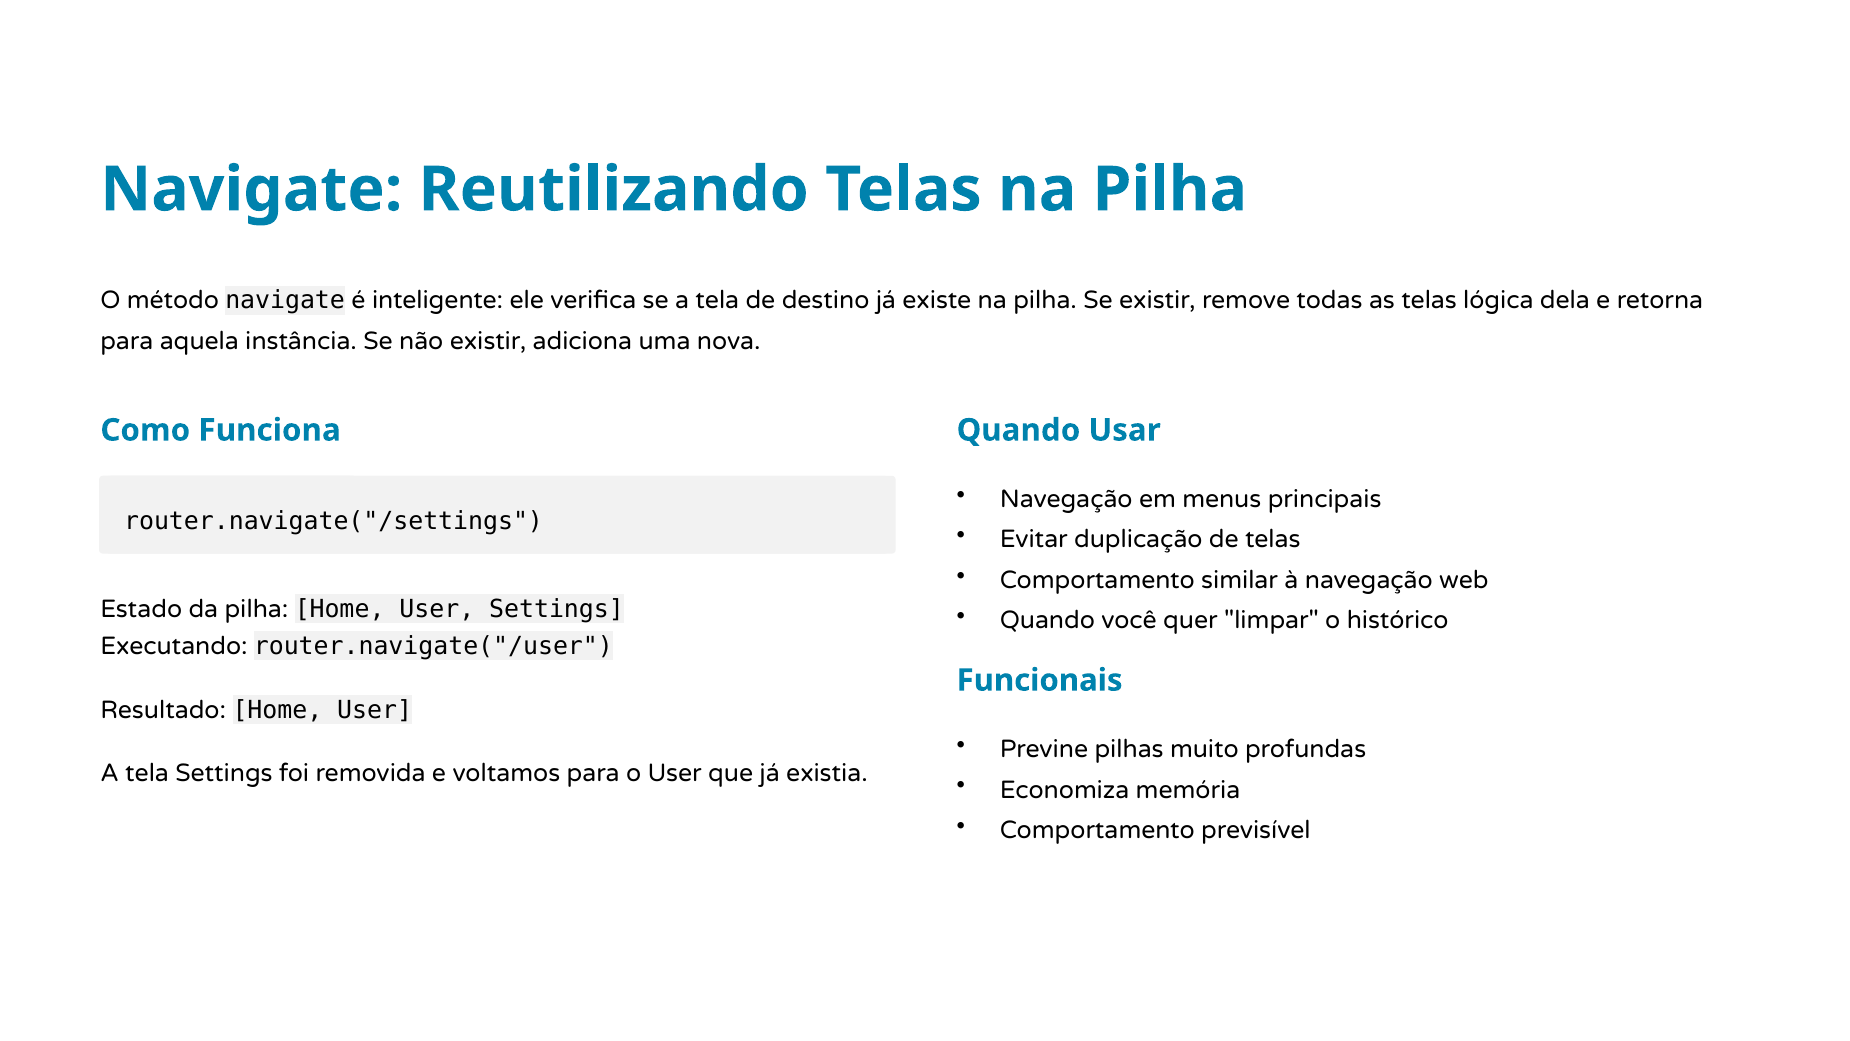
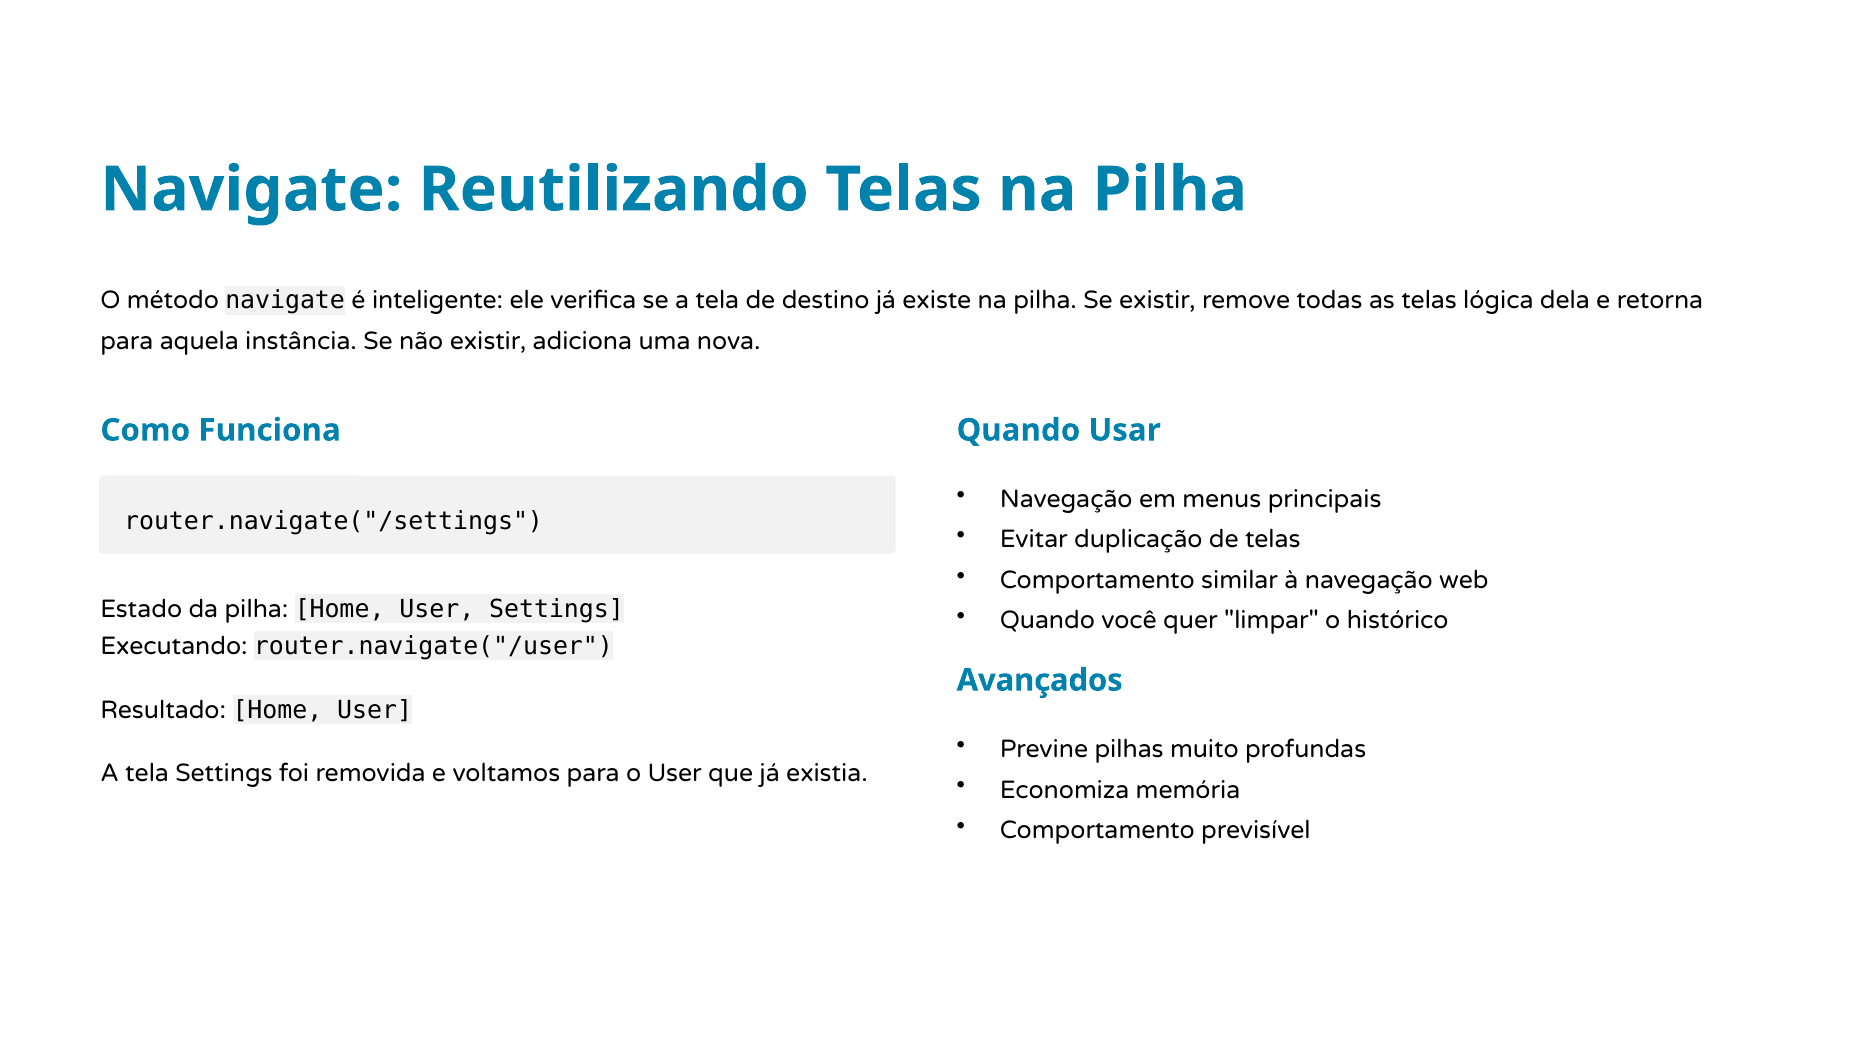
Funcionais: Funcionais -> Avançados
